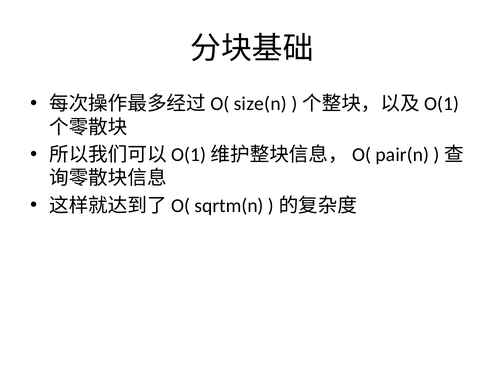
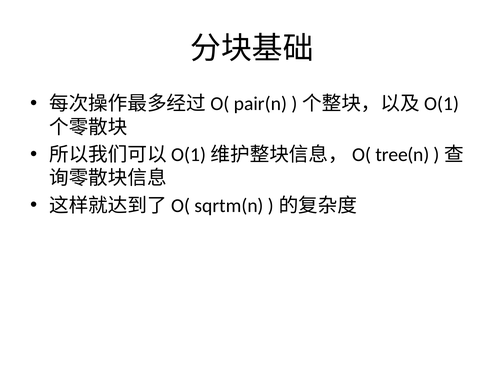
size(n: size(n -> pair(n
pair(n: pair(n -> tree(n
